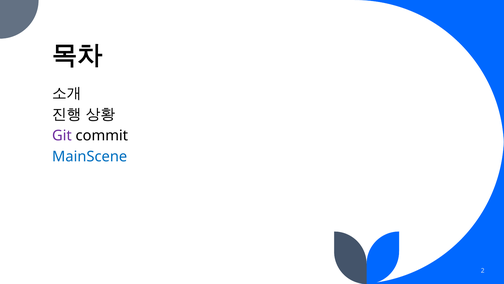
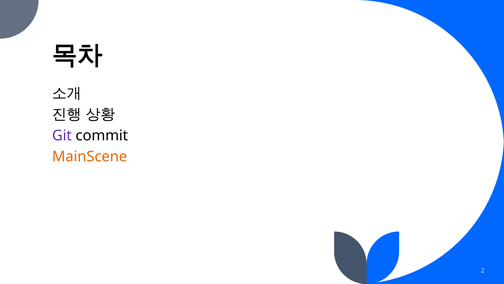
MainScene colour: blue -> orange
